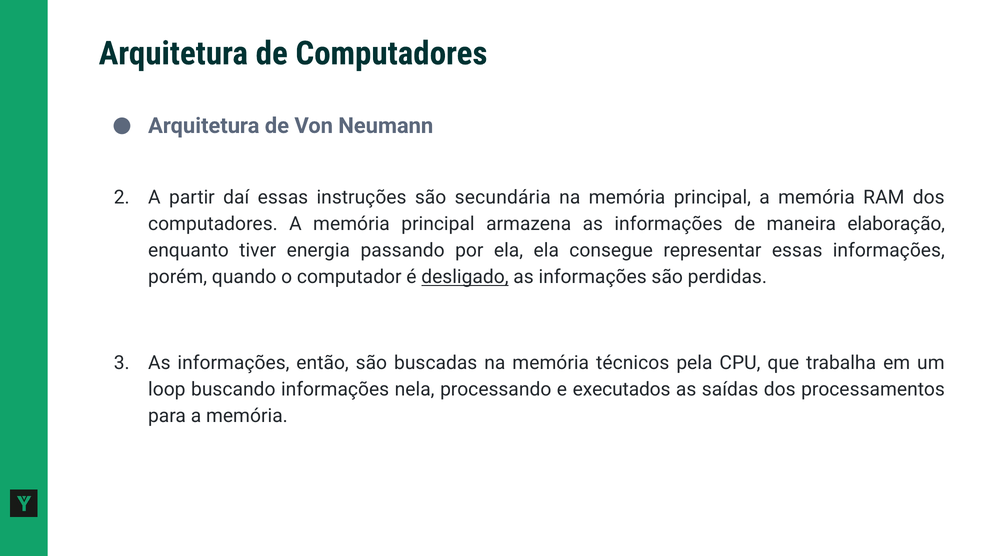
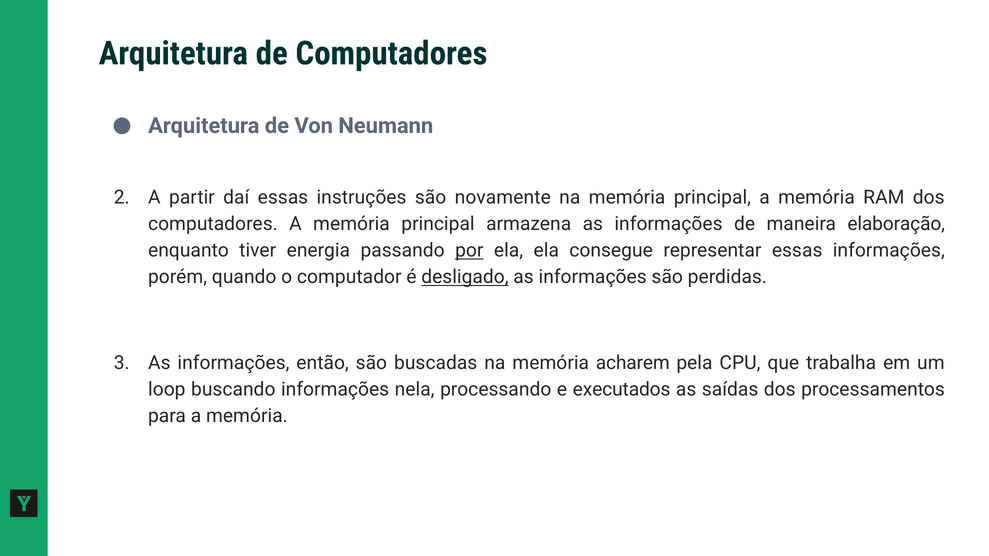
secundária: secundária -> novamente
por underline: none -> present
técnicos: técnicos -> acharem
